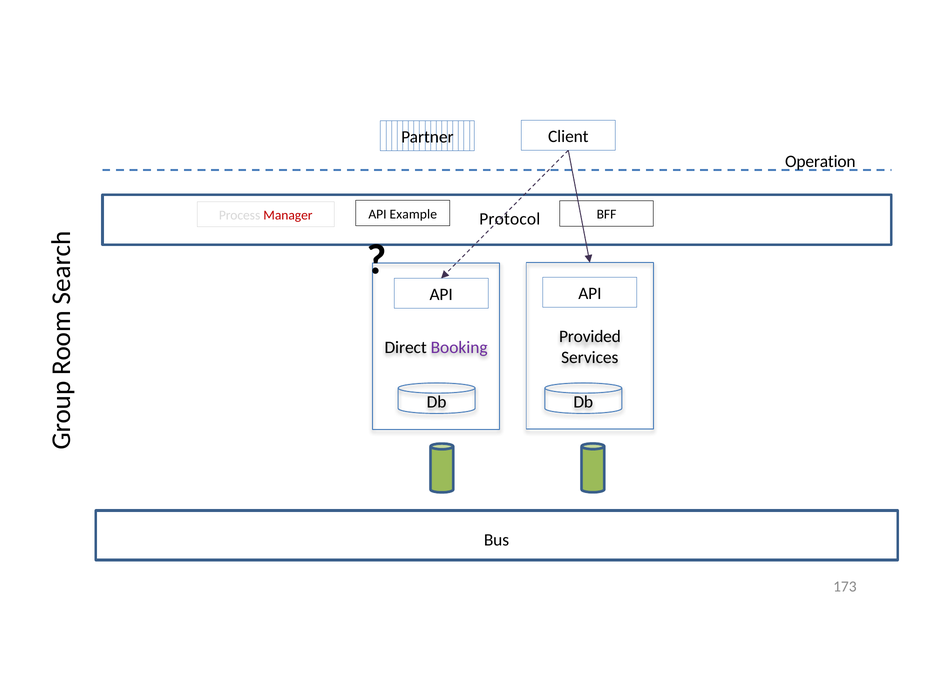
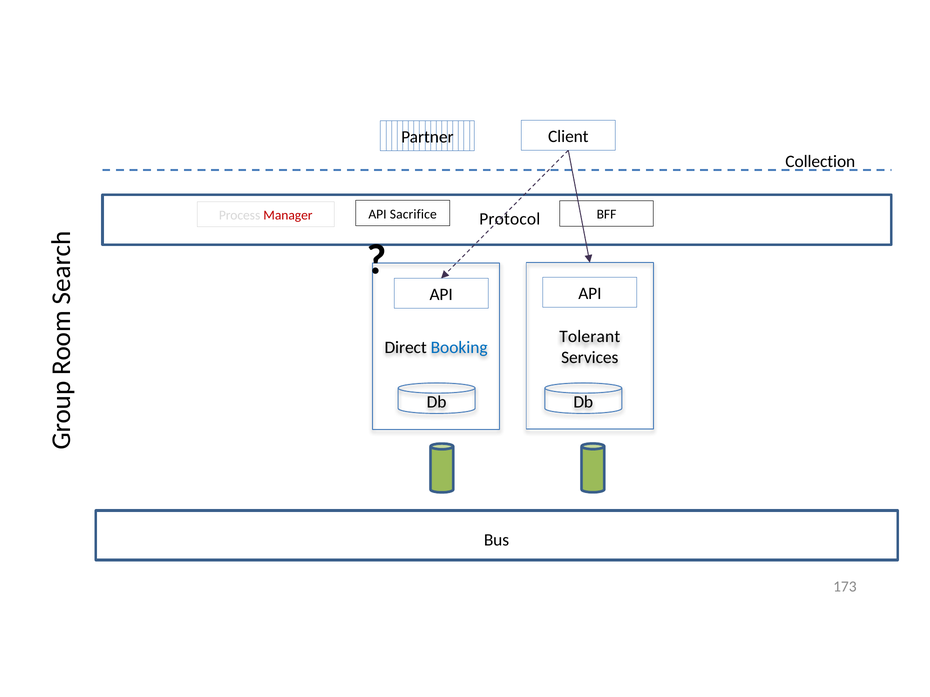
Operation: Operation -> Collection
Example: Example -> Sacrifice
Provided: Provided -> Tolerant
Booking colour: purple -> blue
